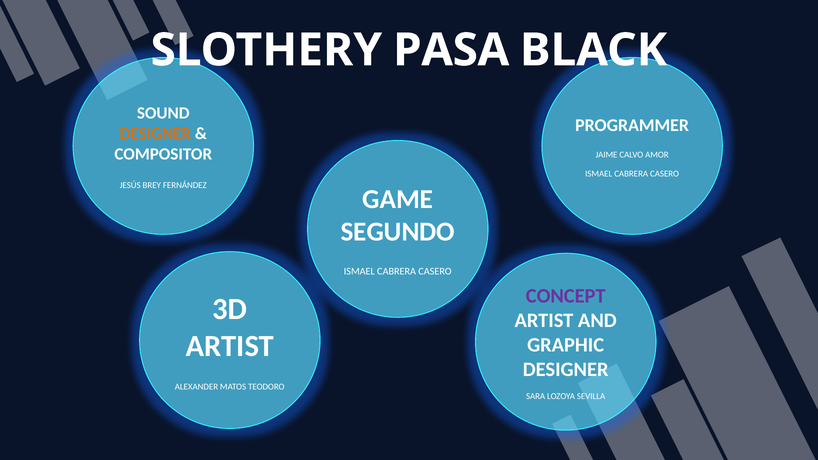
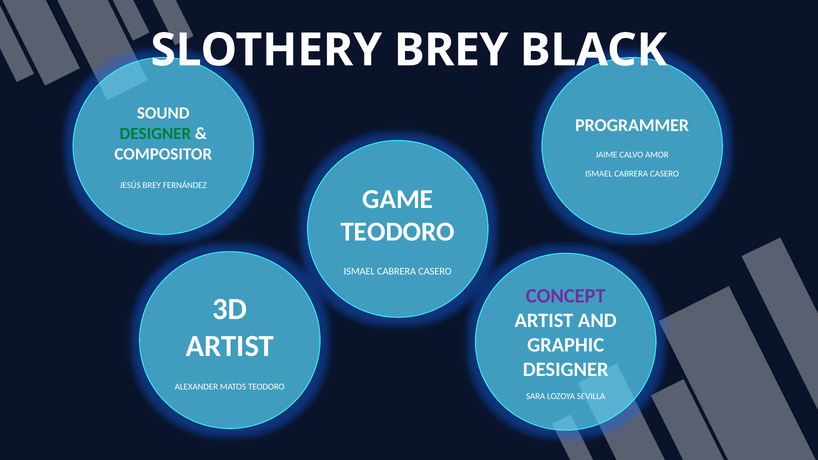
SLOTHERY PASA: PASA -> BREY
DESIGNER at (155, 134) colour: orange -> green
SEGUNDO at (398, 232): SEGUNDO -> TEODORO
